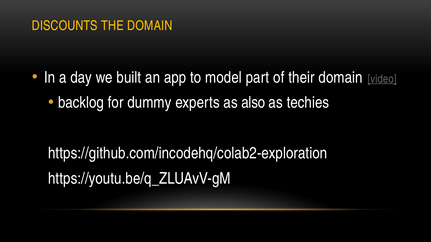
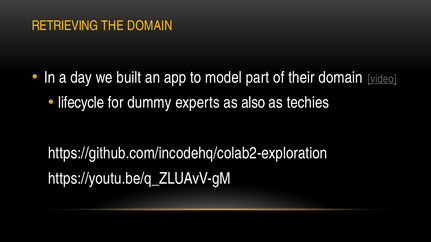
DISCOUNTS: DISCOUNTS -> RETRIEVING
backlog: backlog -> lifecycle
